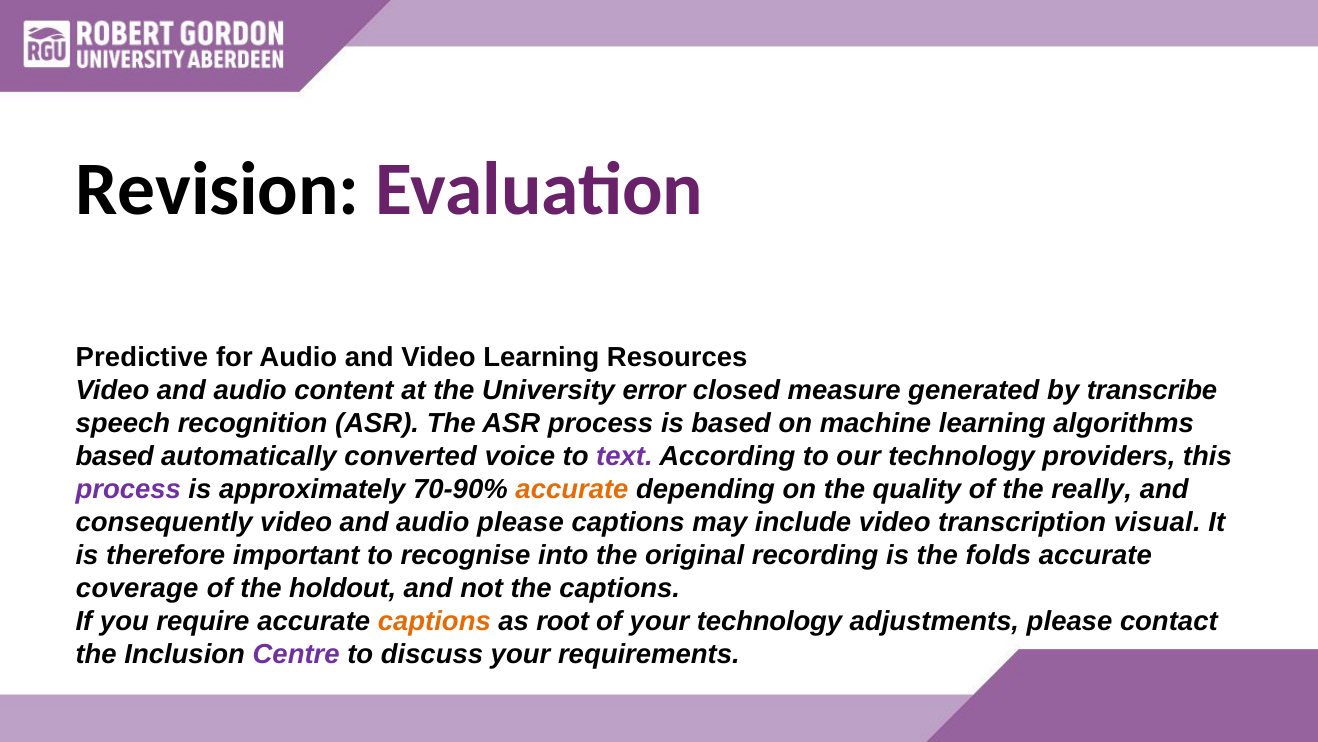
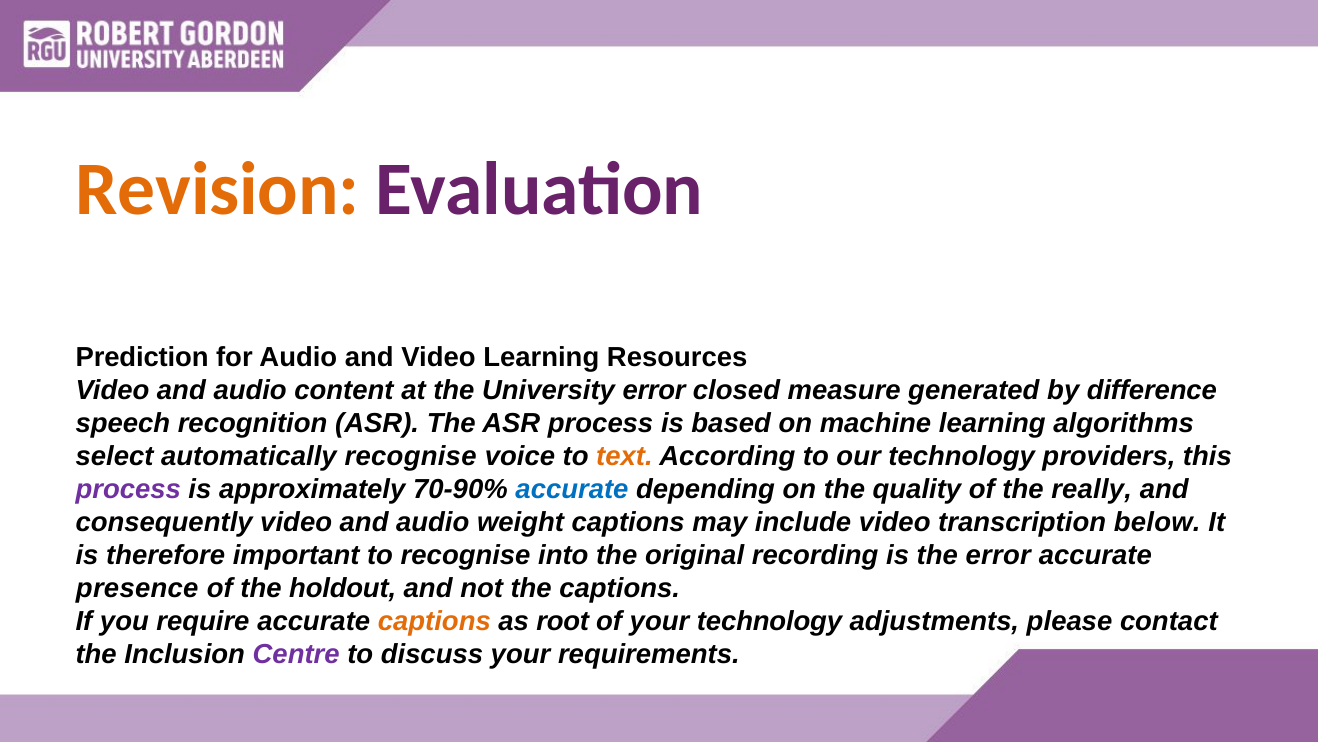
Revision colour: black -> orange
Predictive: Predictive -> Prediction
transcribe: transcribe -> difference
based at (115, 456): based -> select
automatically converted: converted -> recognise
text colour: purple -> orange
accurate at (572, 489) colour: orange -> blue
audio please: please -> weight
visual: visual -> below
the folds: folds -> error
coverage: coverage -> presence
